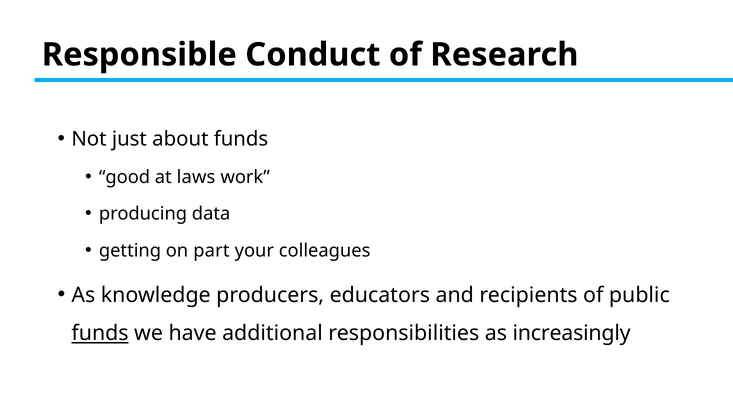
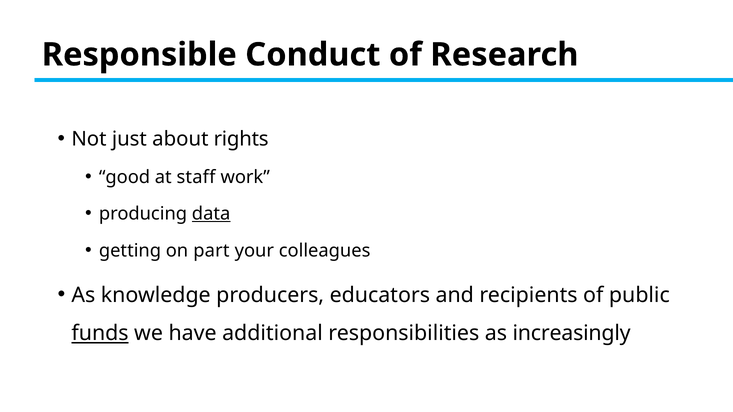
about funds: funds -> rights
laws: laws -> staff
data underline: none -> present
